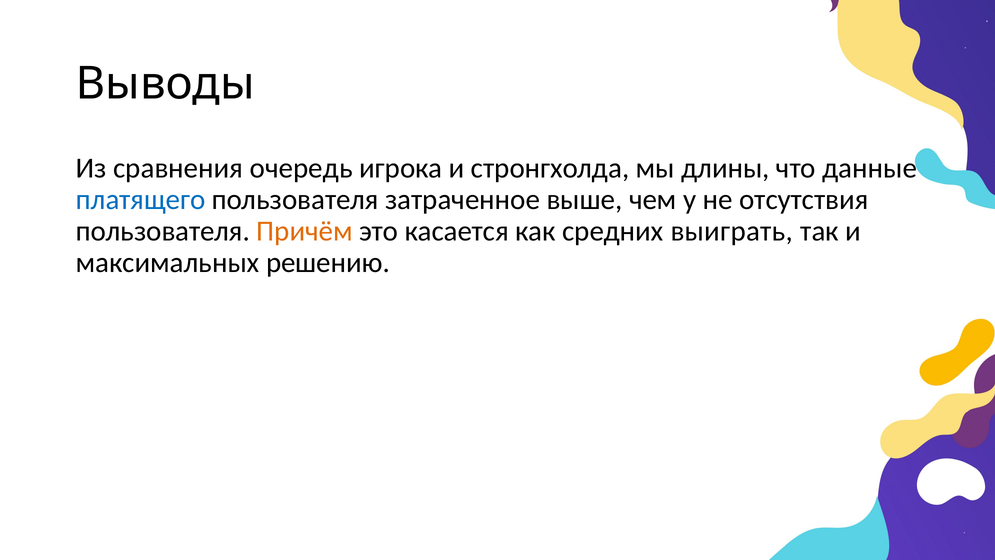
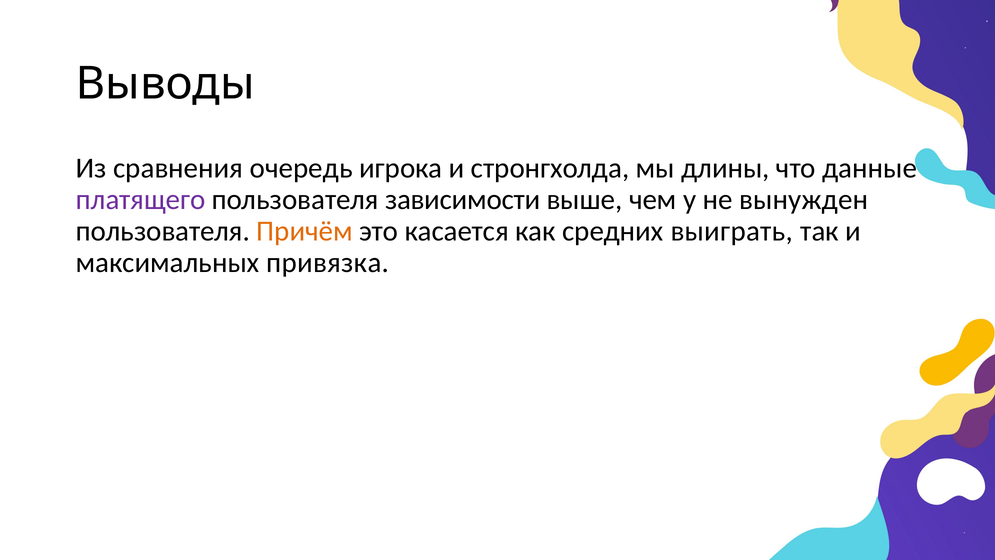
платящего colour: blue -> purple
затраченное: затраченное -> зависимости
отсутствия: отсутствия -> вынужден
решению: решению -> привязка
